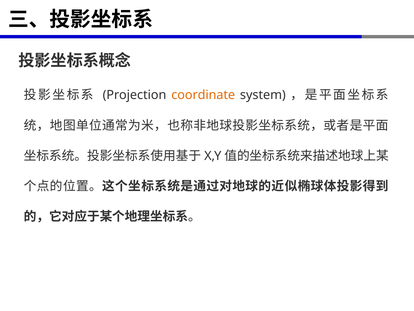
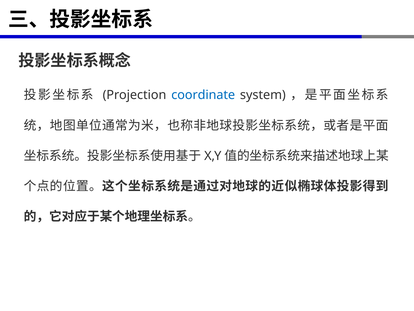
coordinate colour: orange -> blue
